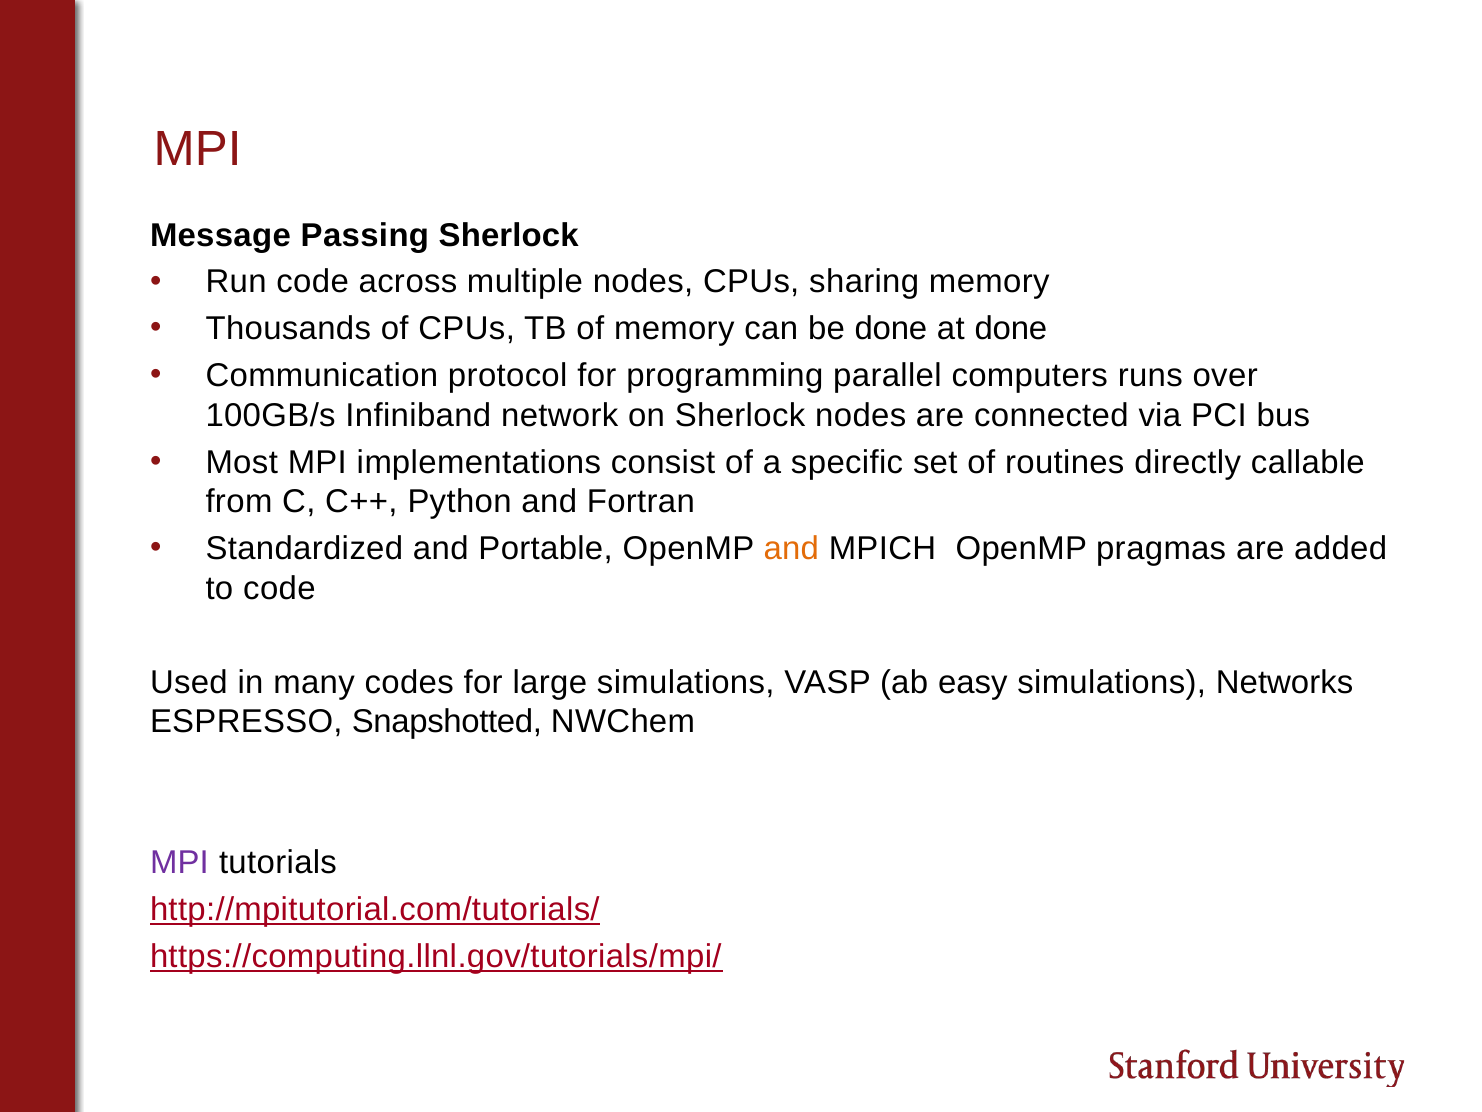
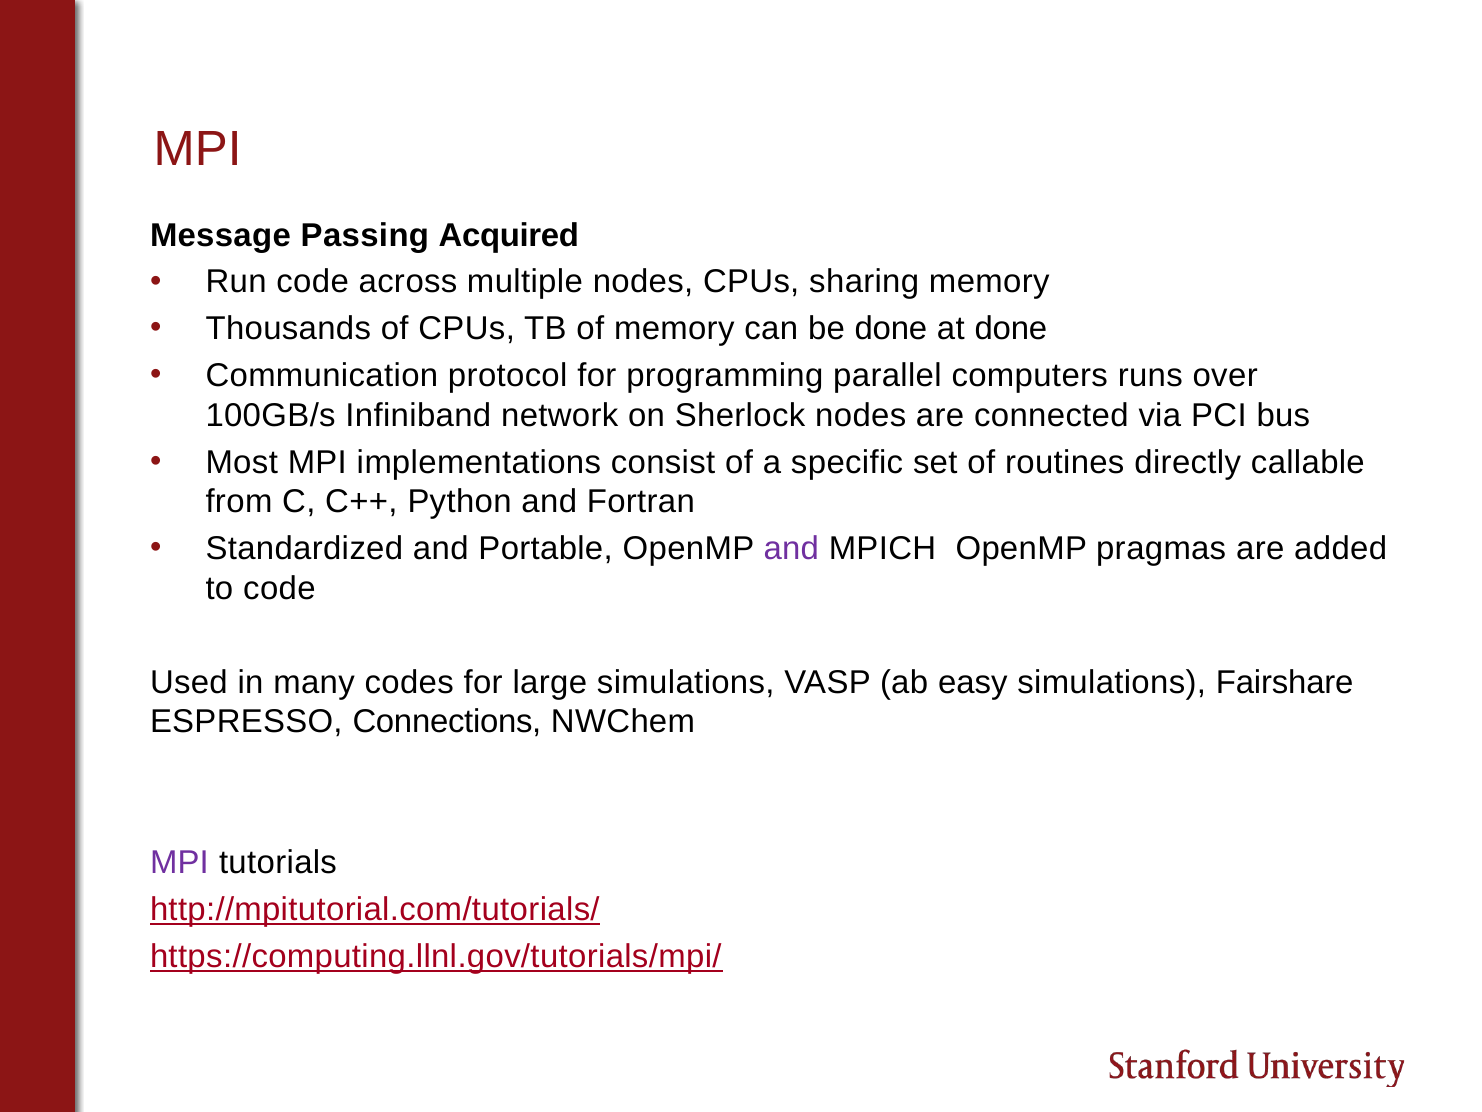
Passing Sherlock: Sherlock -> Acquired
and at (791, 549) colour: orange -> purple
Networks: Networks -> Fairshare
Snapshotted: Snapshotted -> Connections
